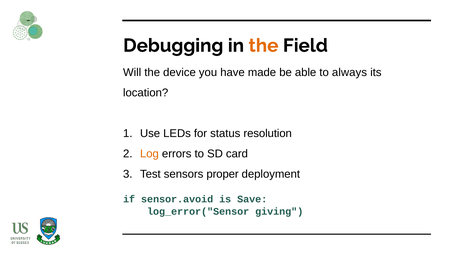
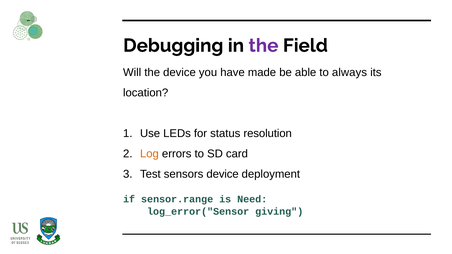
the at (263, 46) colour: orange -> purple
sensors proper: proper -> device
sensor.avoid: sensor.avoid -> sensor.range
Save: Save -> Need
